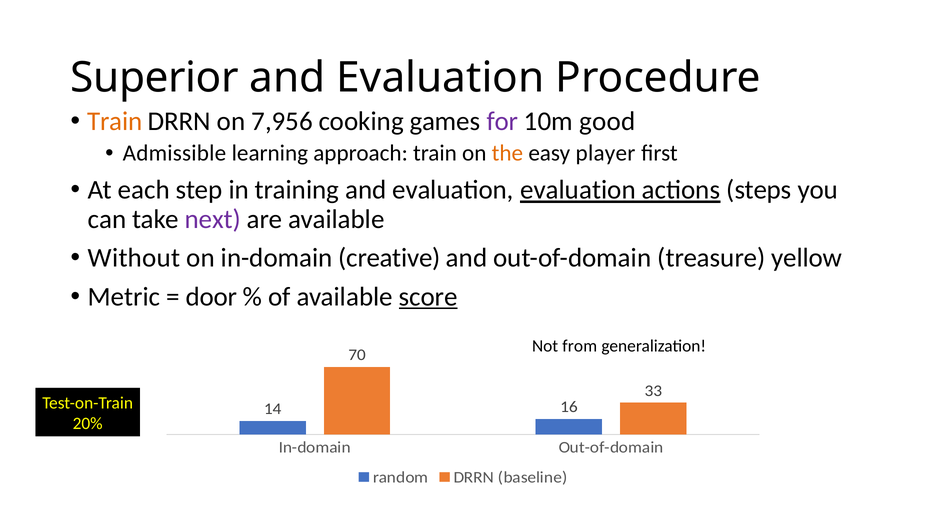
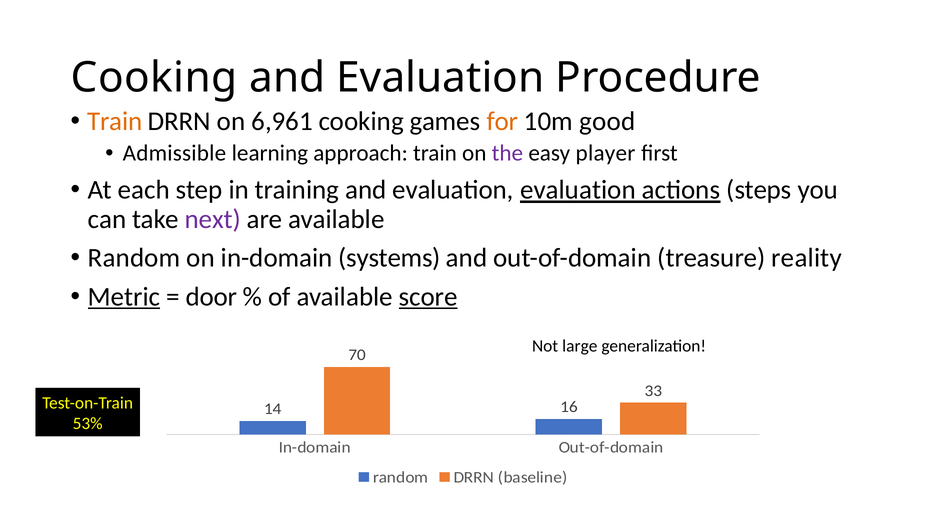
Superior at (155, 78): Superior -> Cooking
7,956: 7,956 -> 6,961
for colour: purple -> orange
the colour: orange -> purple
Without at (134, 258): Without -> Random
creative: creative -> systems
yellow: yellow -> reality
Metric underline: none -> present
from: from -> large
20%: 20% -> 53%
